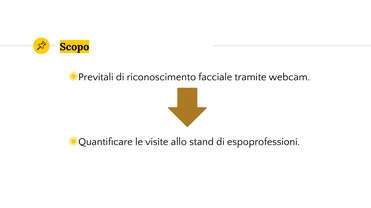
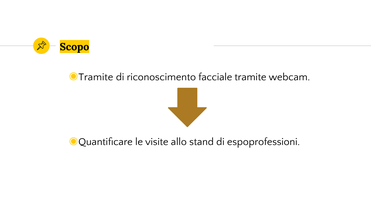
Previtali at (96, 77): Previtali -> Tramite
